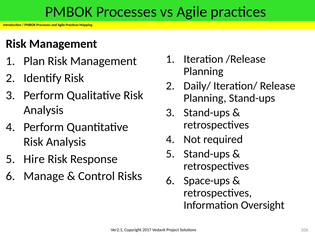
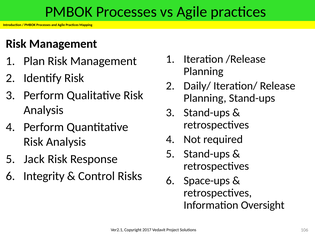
Hire: Hire -> Jack
Manage: Manage -> Integrity
